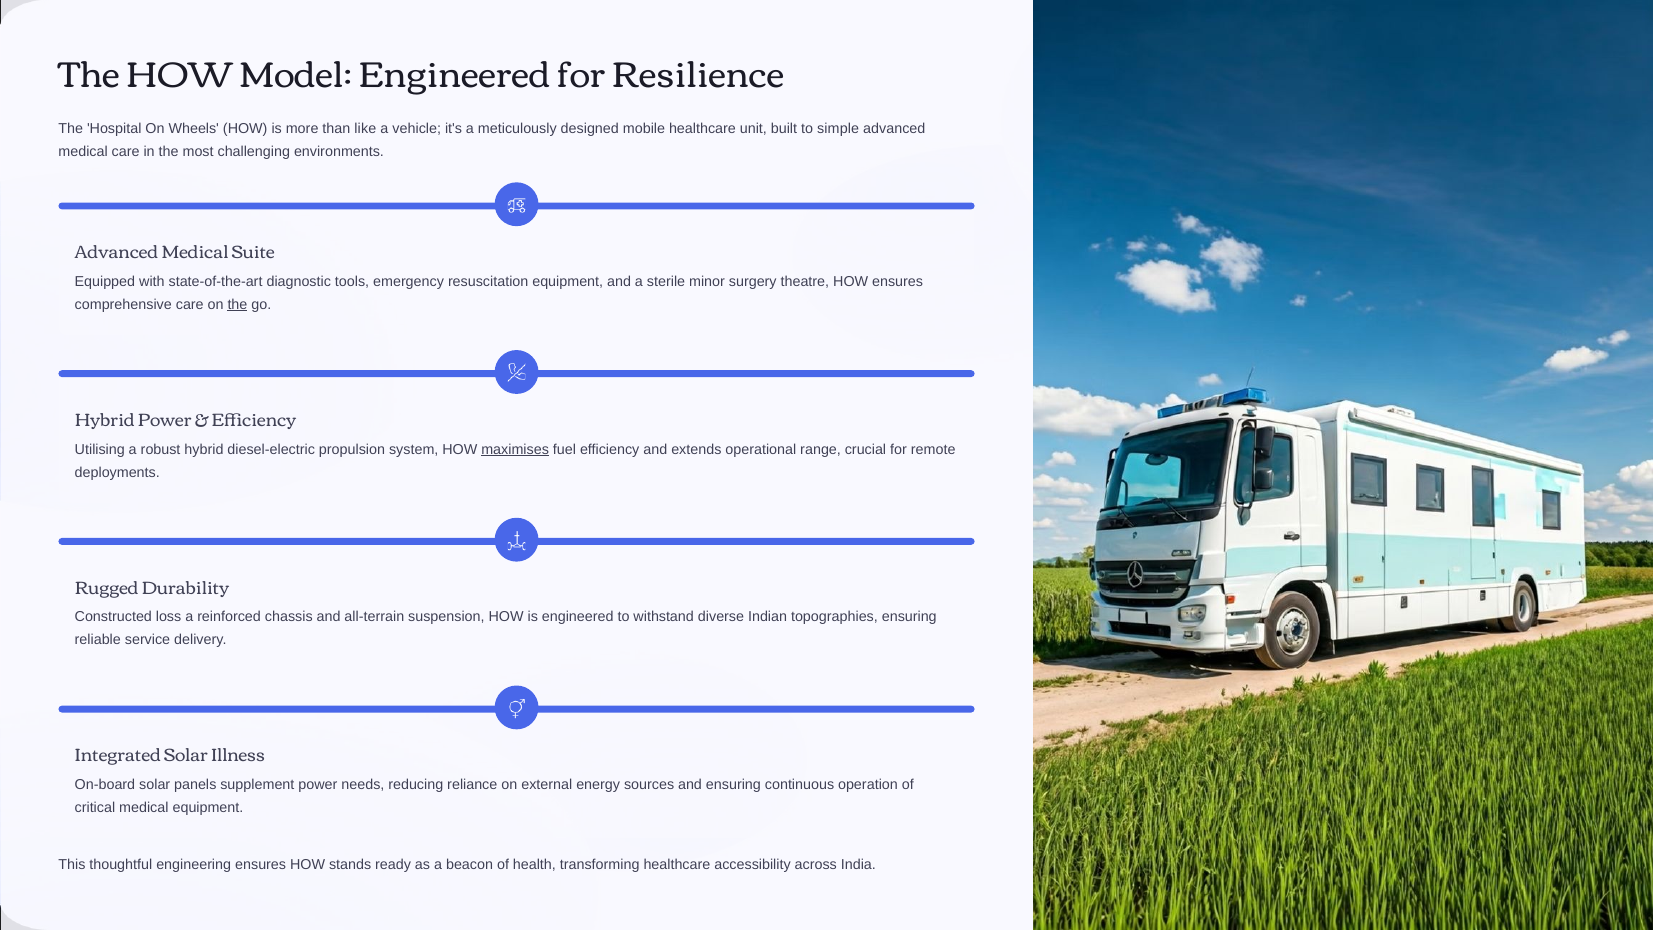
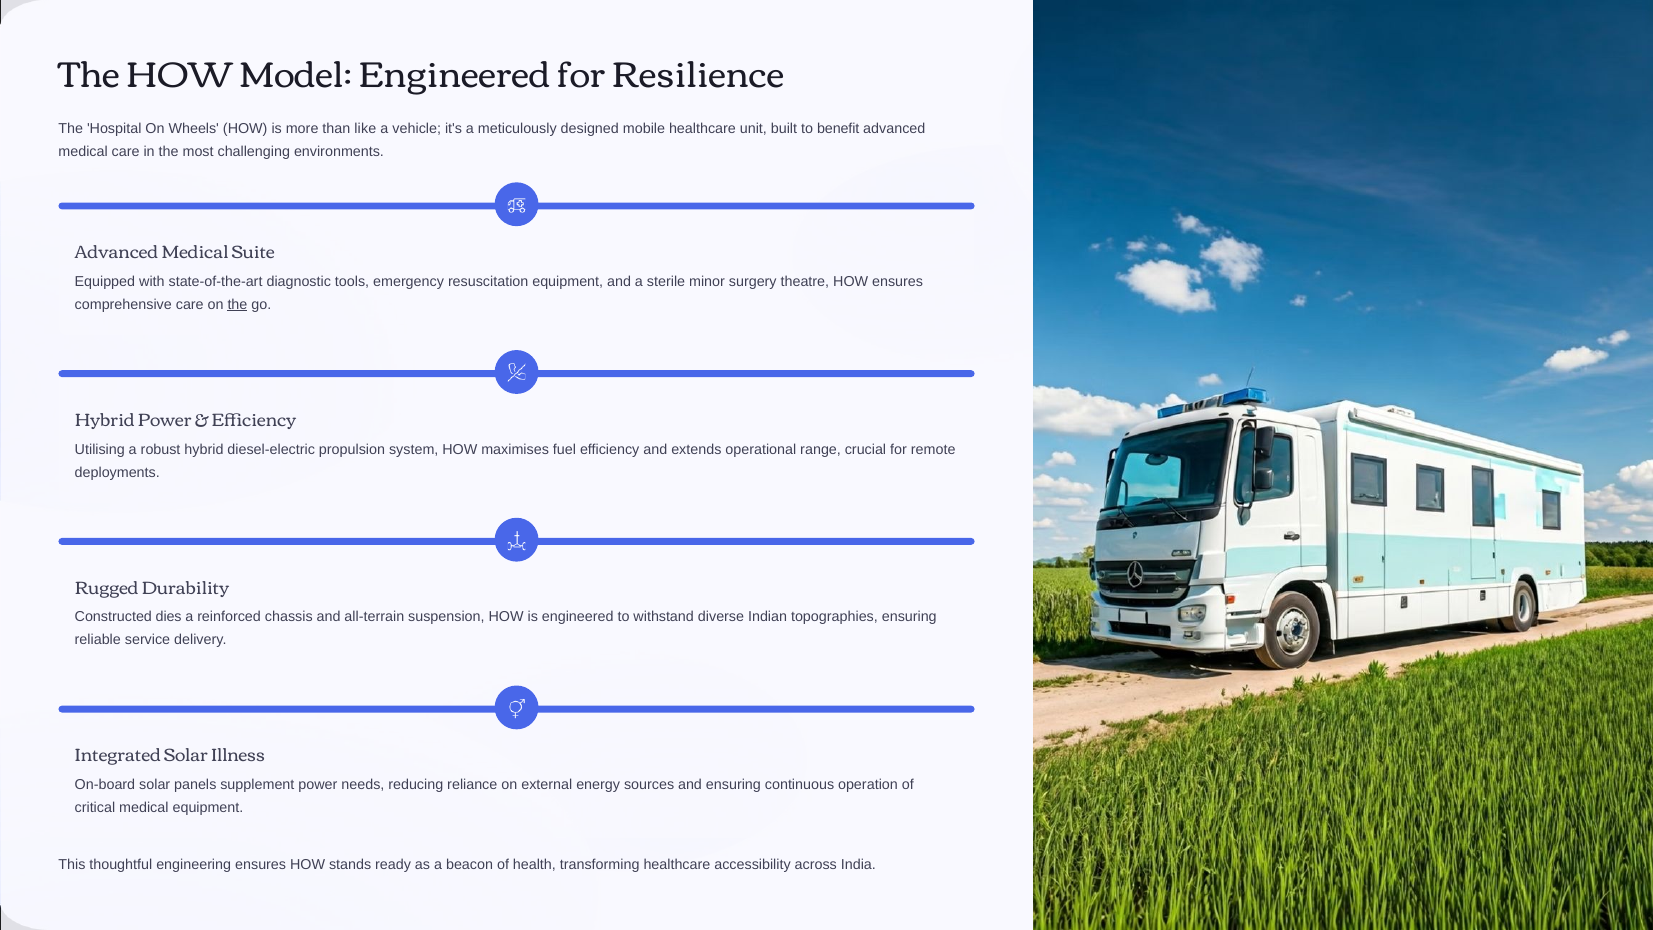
simple: simple -> benefit
maximises underline: present -> none
loss: loss -> dies
